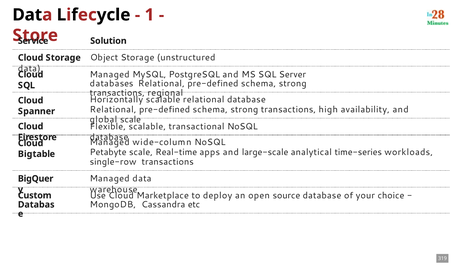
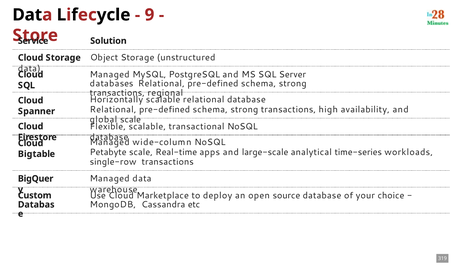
1: 1 -> 9
